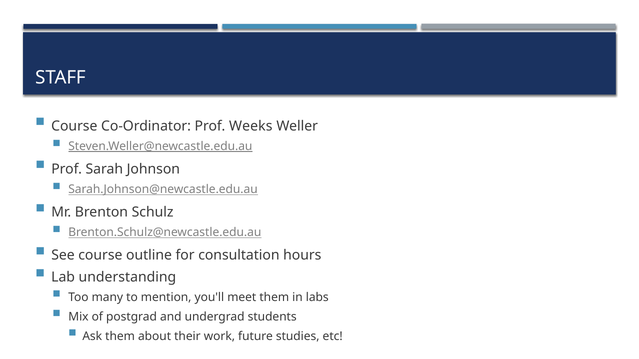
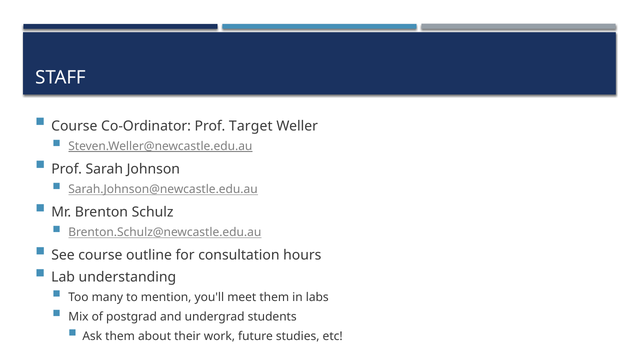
Weeks: Weeks -> Target
